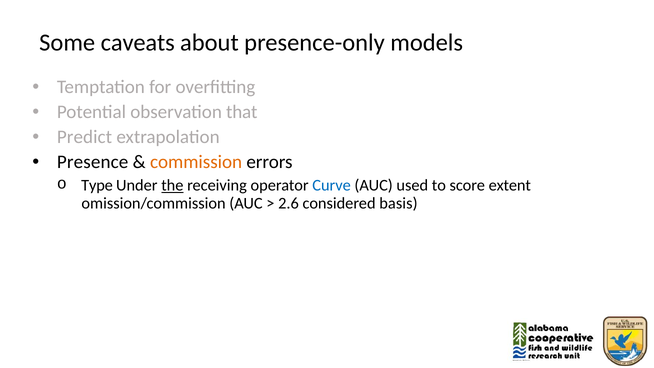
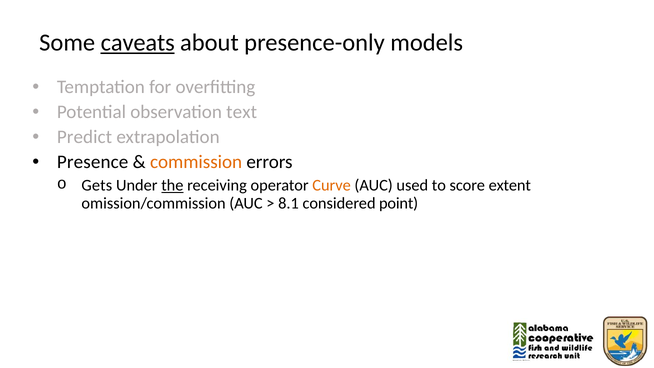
caveats underline: none -> present
that: that -> text
Type: Type -> Gets
Curve colour: blue -> orange
2.6: 2.6 -> 8.1
basis: basis -> point
